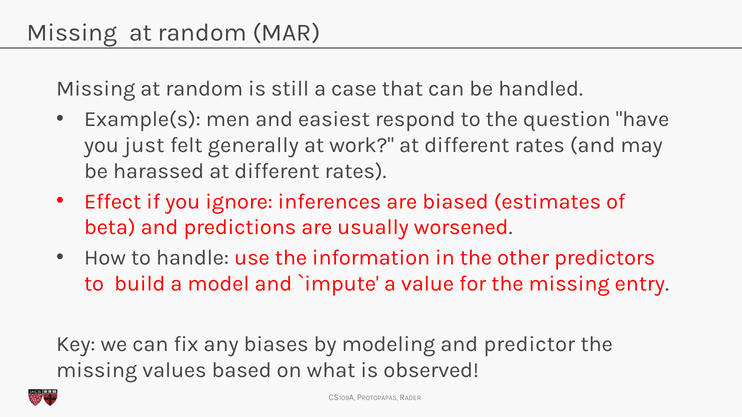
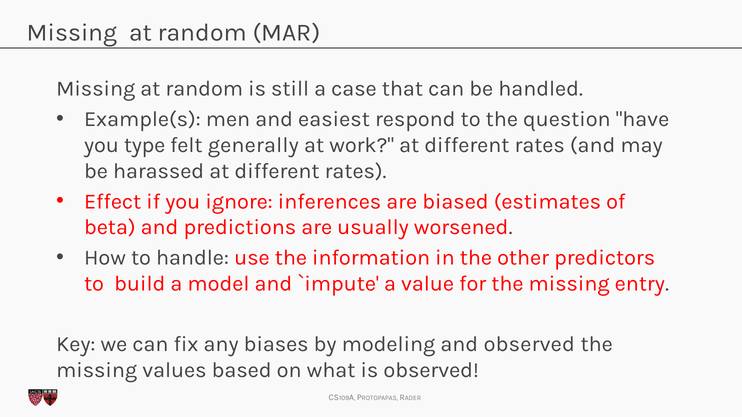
just: just -> type
and predictor: predictor -> observed
